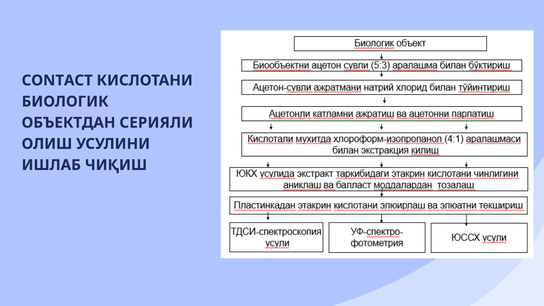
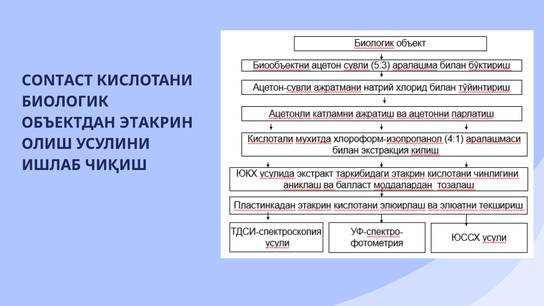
СЕРИЯЛИ: СЕРИЯЛИ -> ЭТАКРИН
